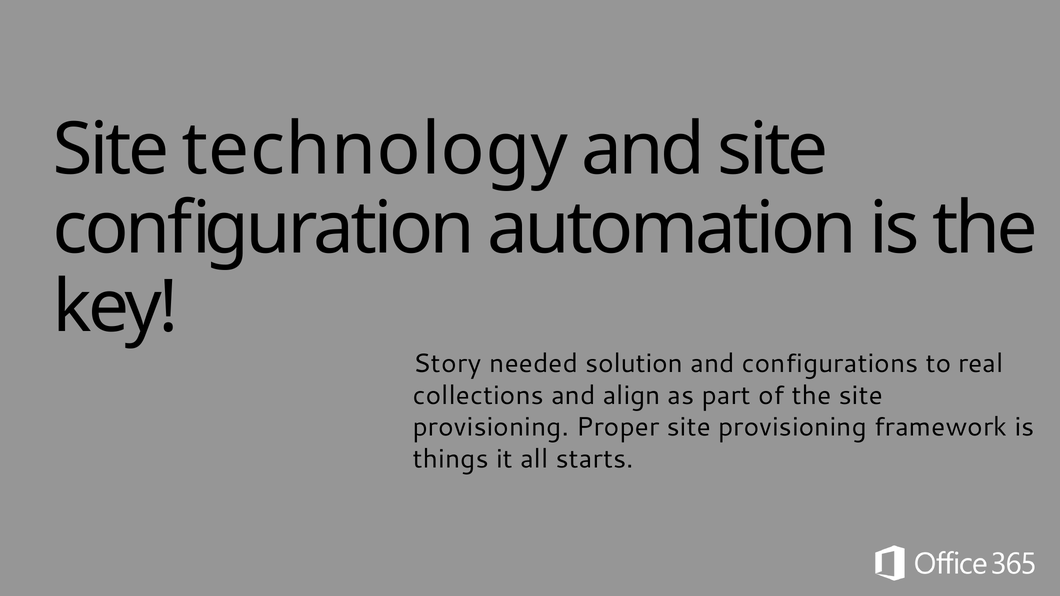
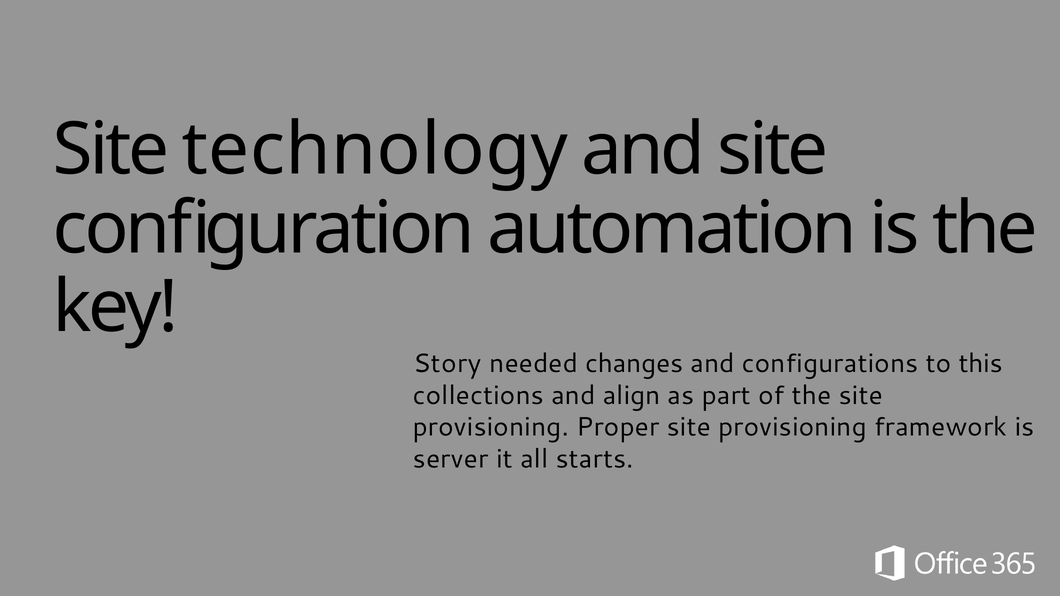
solution: solution -> changes
real: real -> this
things: things -> server
